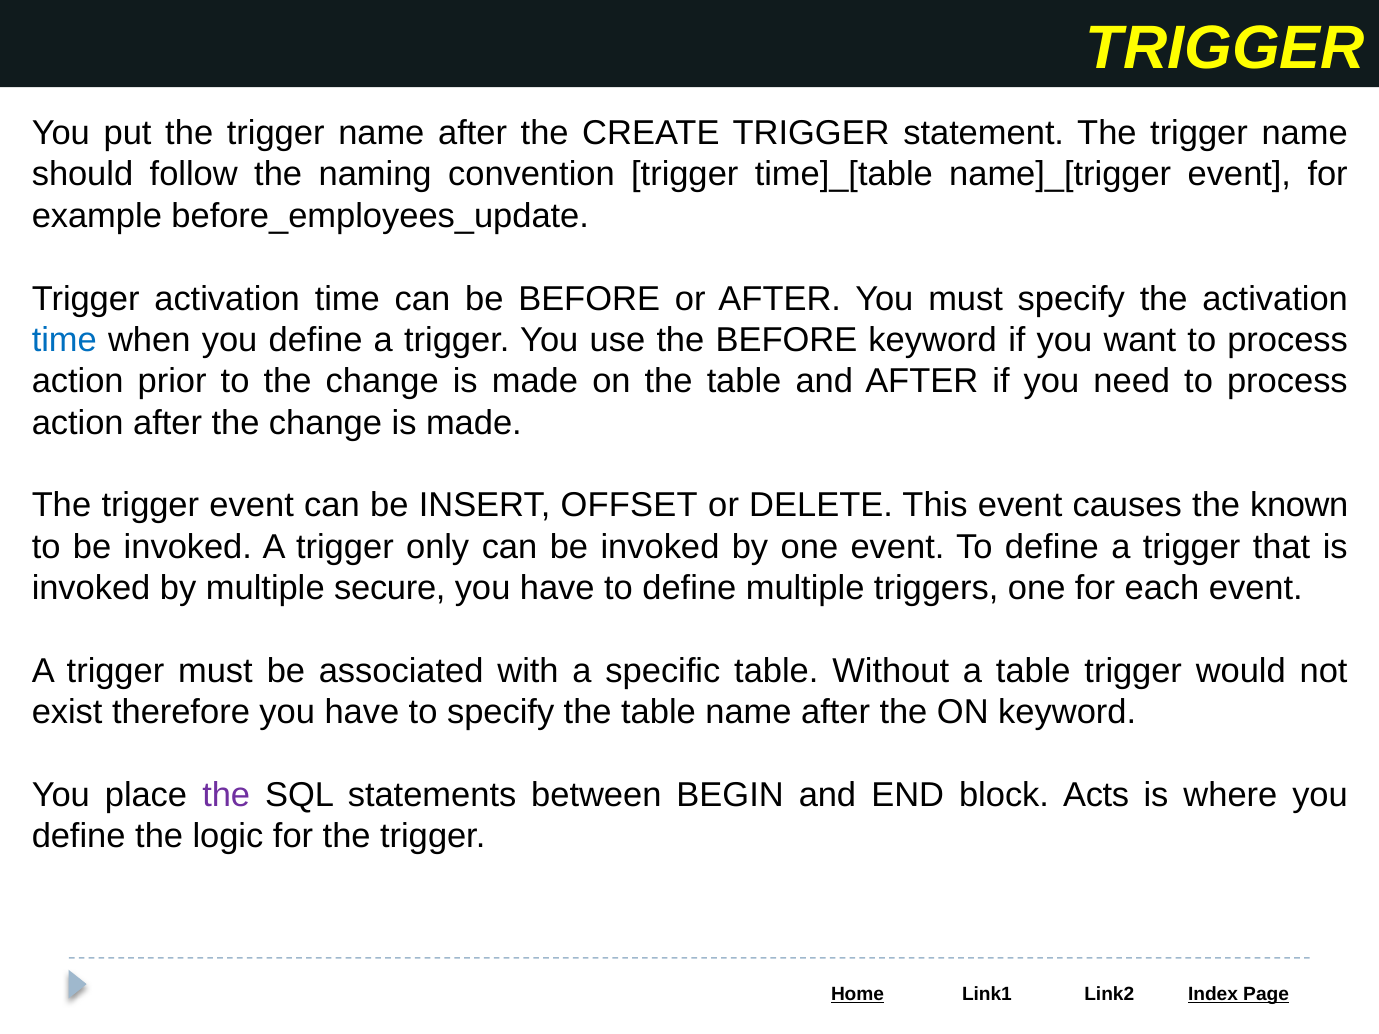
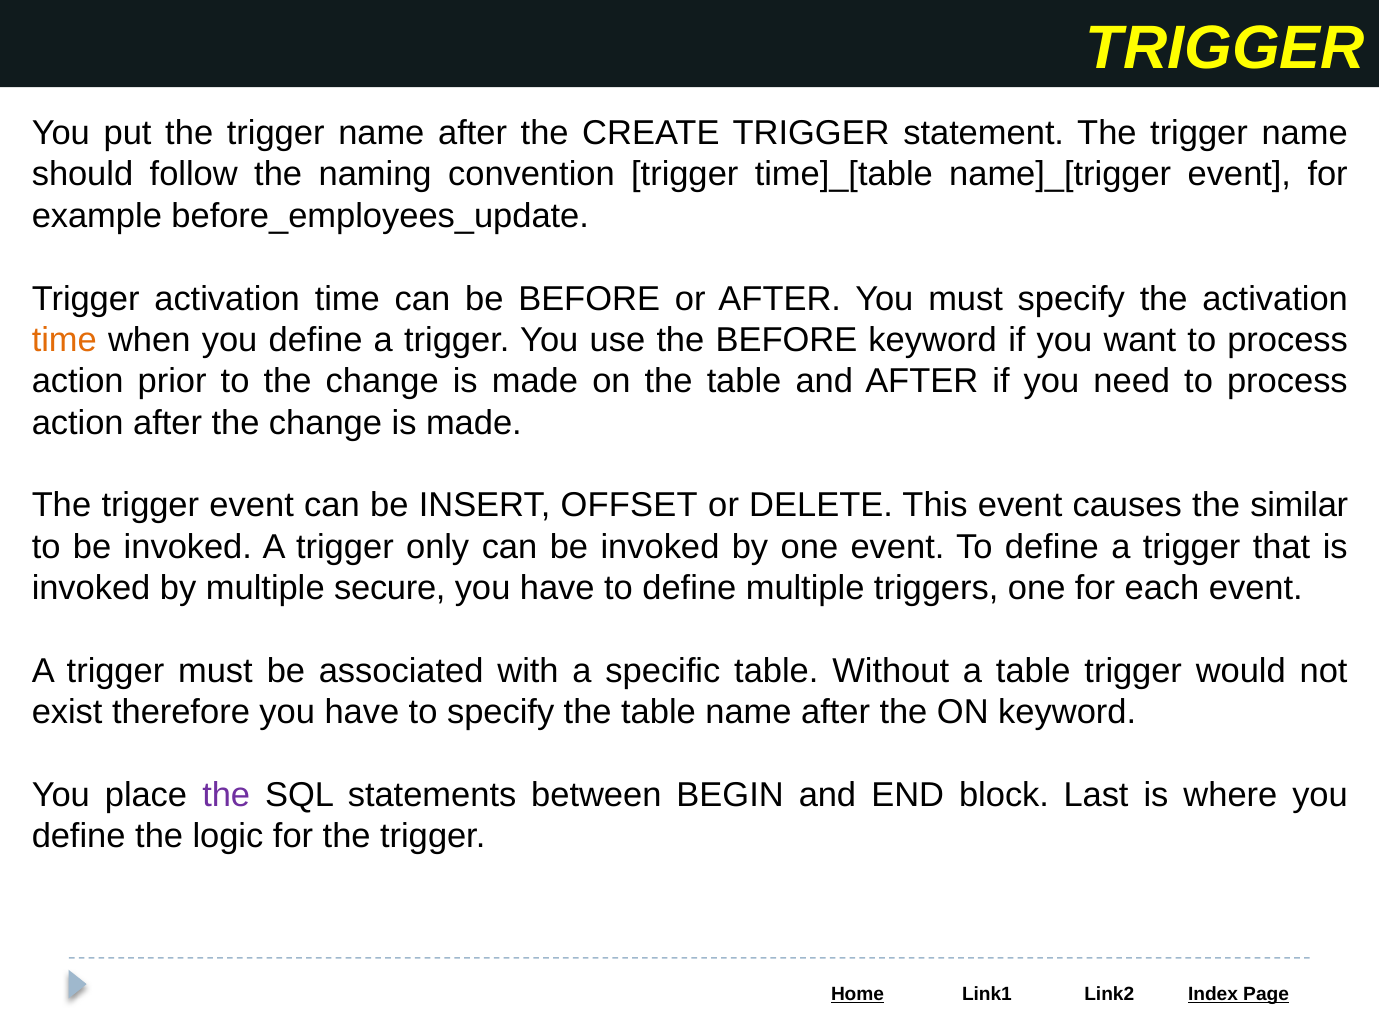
time at (64, 340) colour: blue -> orange
known: known -> similar
Acts: Acts -> Last
